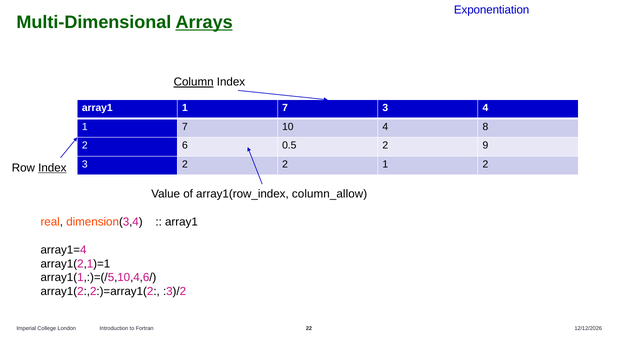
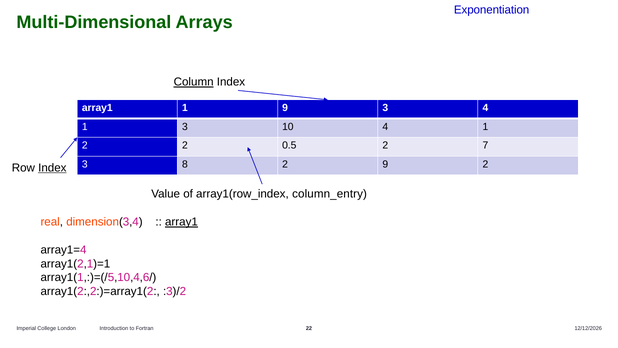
Arrays underline: present -> none
array1 1 7: 7 -> 9
7 at (185, 127): 7 -> 3
10 4 8: 8 -> 1
2 6: 6 -> 2
9: 9 -> 7
3 2: 2 -> 8
2 1: 1 -> 9
column_allow: column_allow -> column_entry
array1 at (181, 222) underline: none -> present
